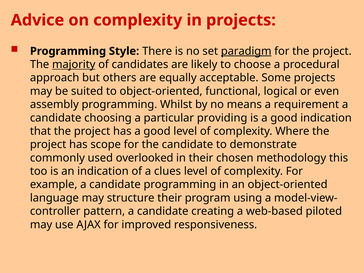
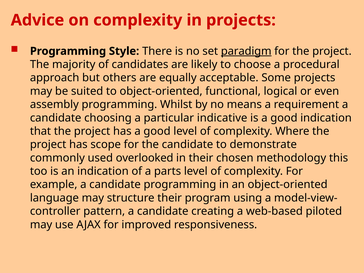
majority underline: present -> none
providing: providing -> indicative
clues: clues -> parts
